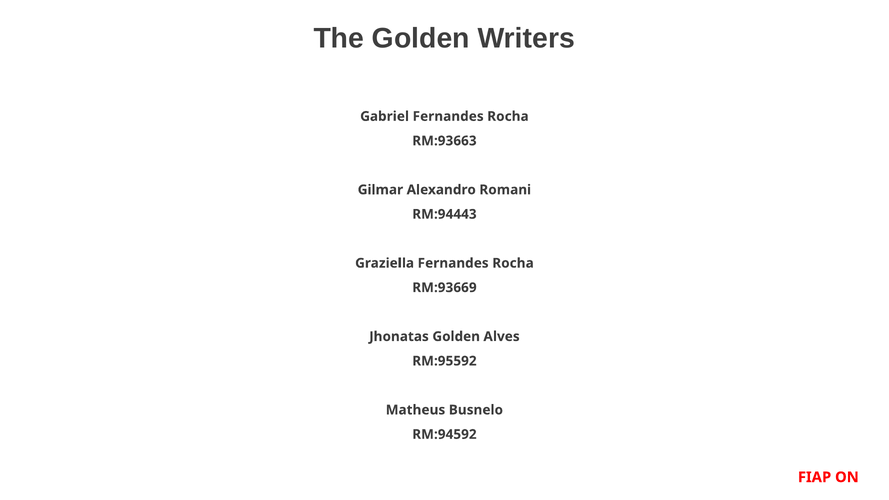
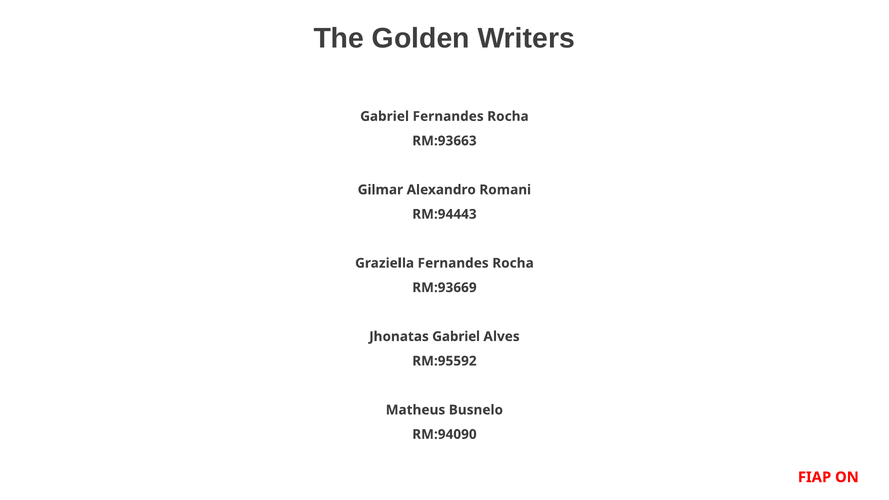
Jhonatas Golden: Golden -> Gabriel
RM:94592: RM:94592 -> RM:94090
